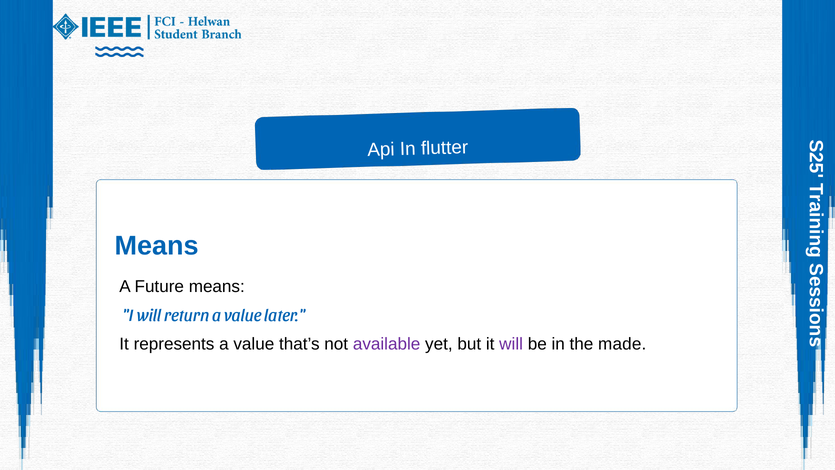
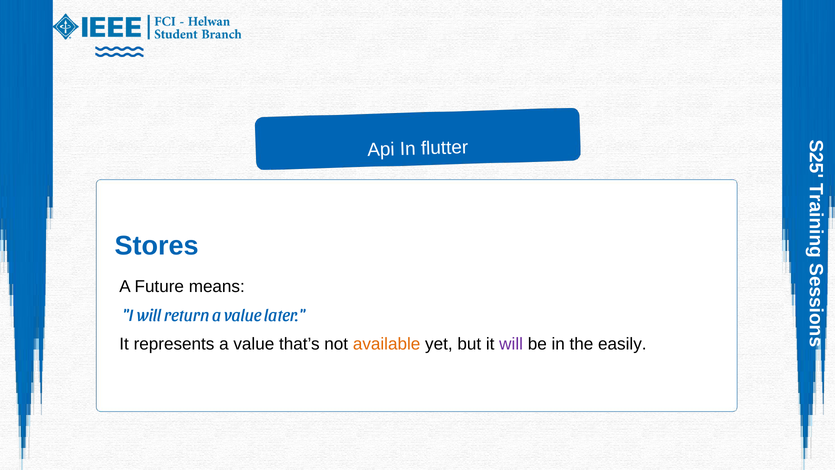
Means at (157, 246): Means -> Stores
available colour: purple -> orange
made: made -> easily
